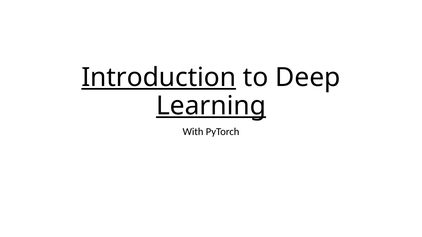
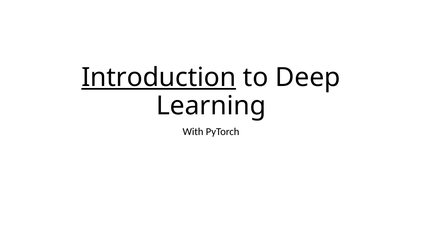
Learning underline: present -> none
